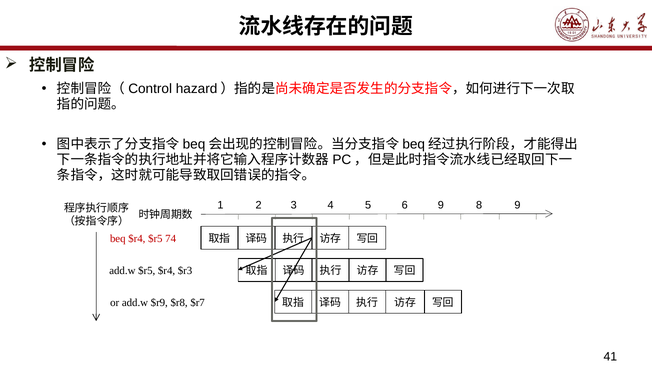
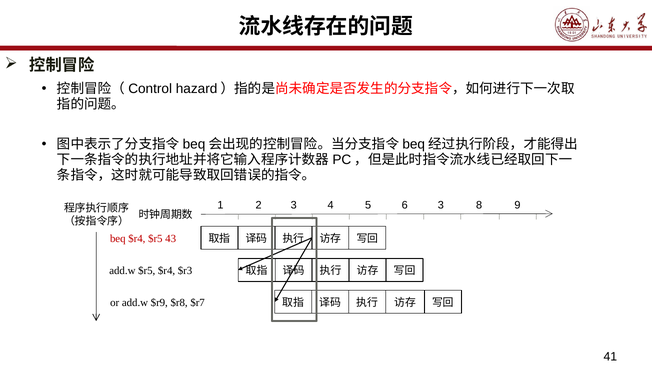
6 9: 9 -> 3
74: 74 -> 43
